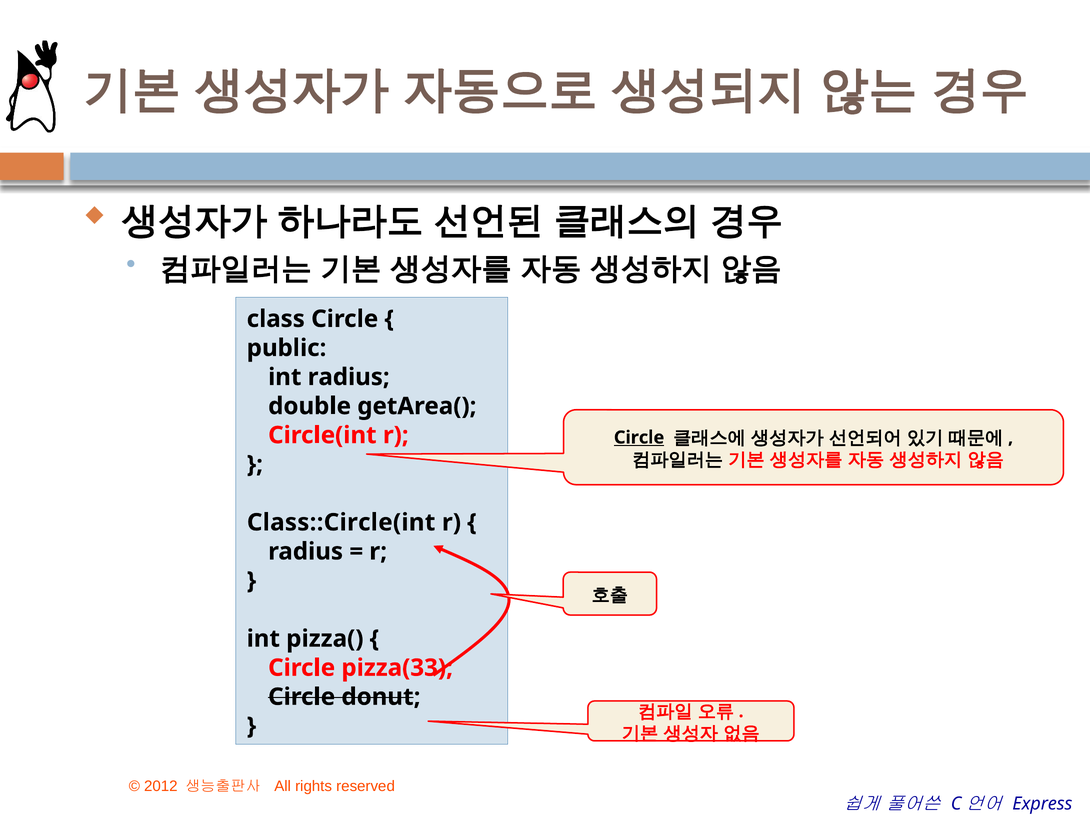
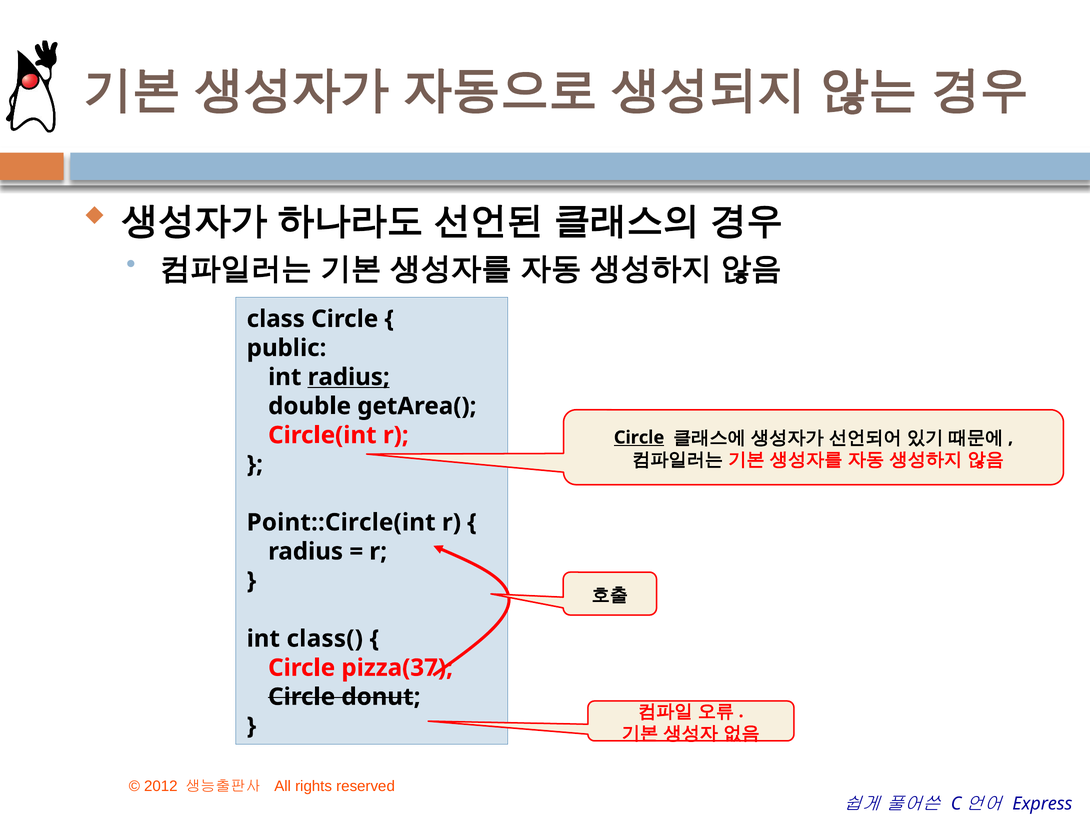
radius at (349, 377) underline: none -> present
Class::Circle(int: Class::Circle(int -> Point::Circle(int
pizza(: pizza( -> class(
pizza(33: pizza(33 -> pizza(37
